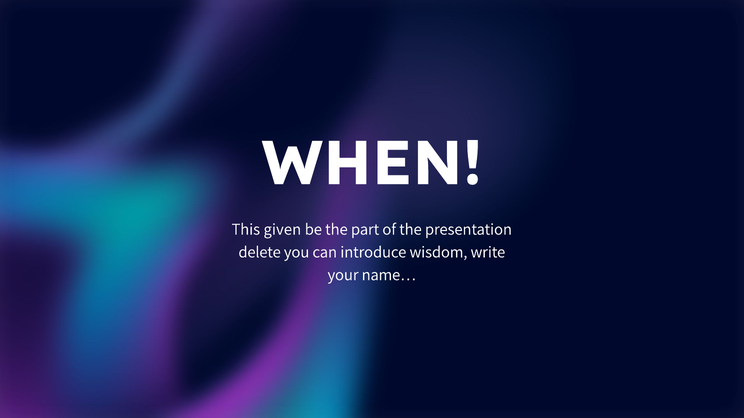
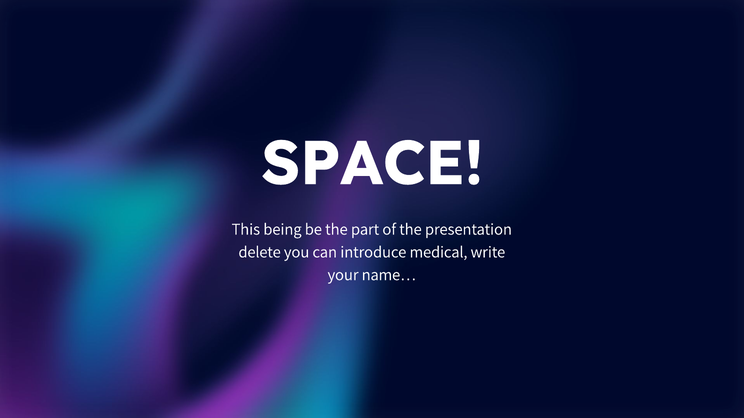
WHEN: WHEN -> SPACE
given: given -> being
wisdom: wisdom -> medical
